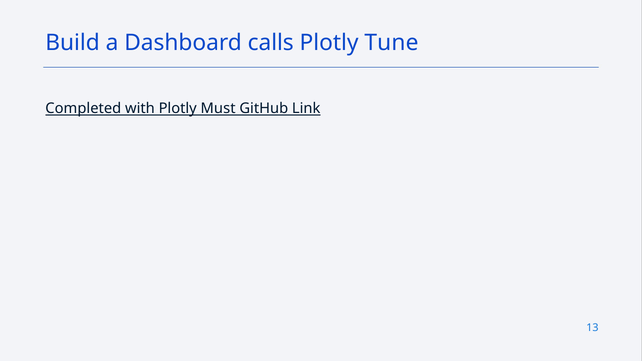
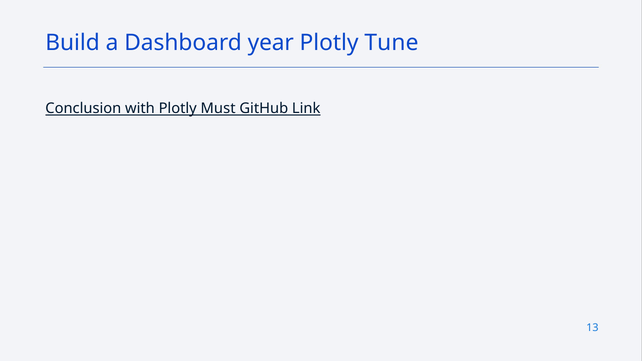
calls: calls -> year
Completed: Completed -> Conclusion
